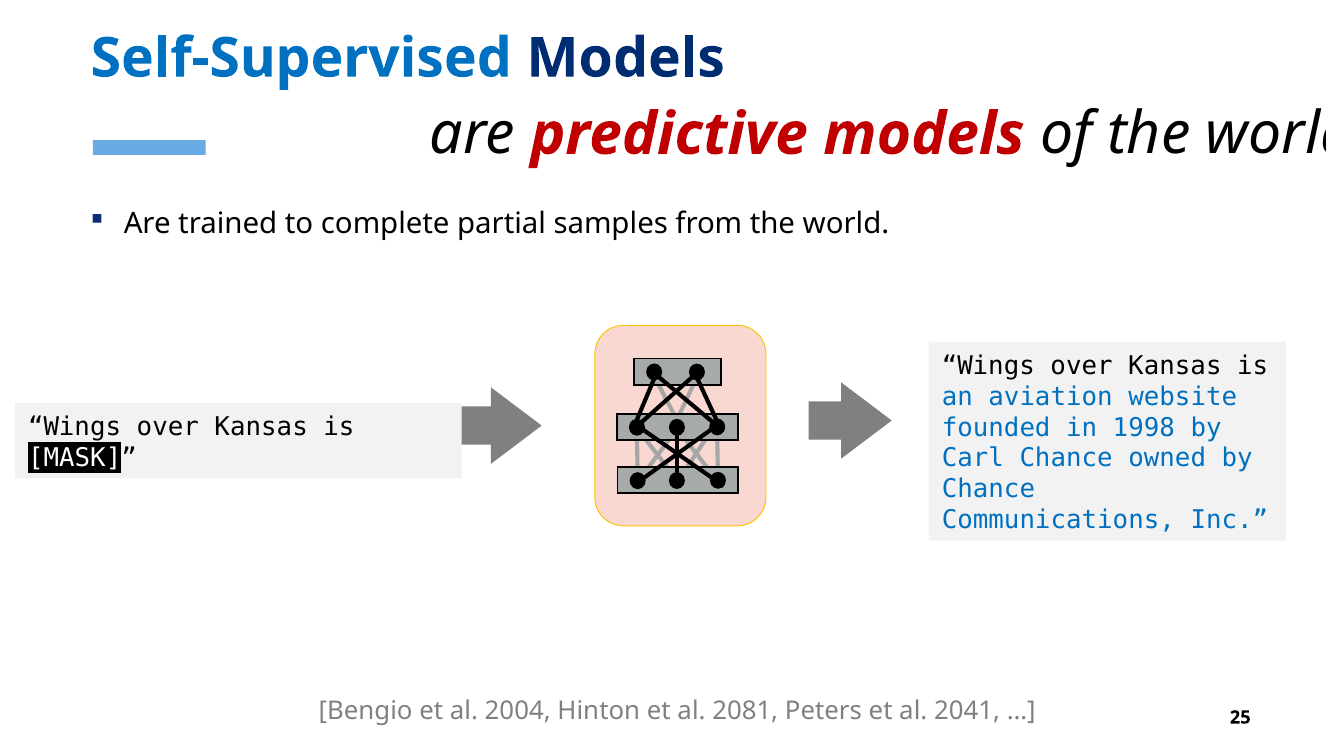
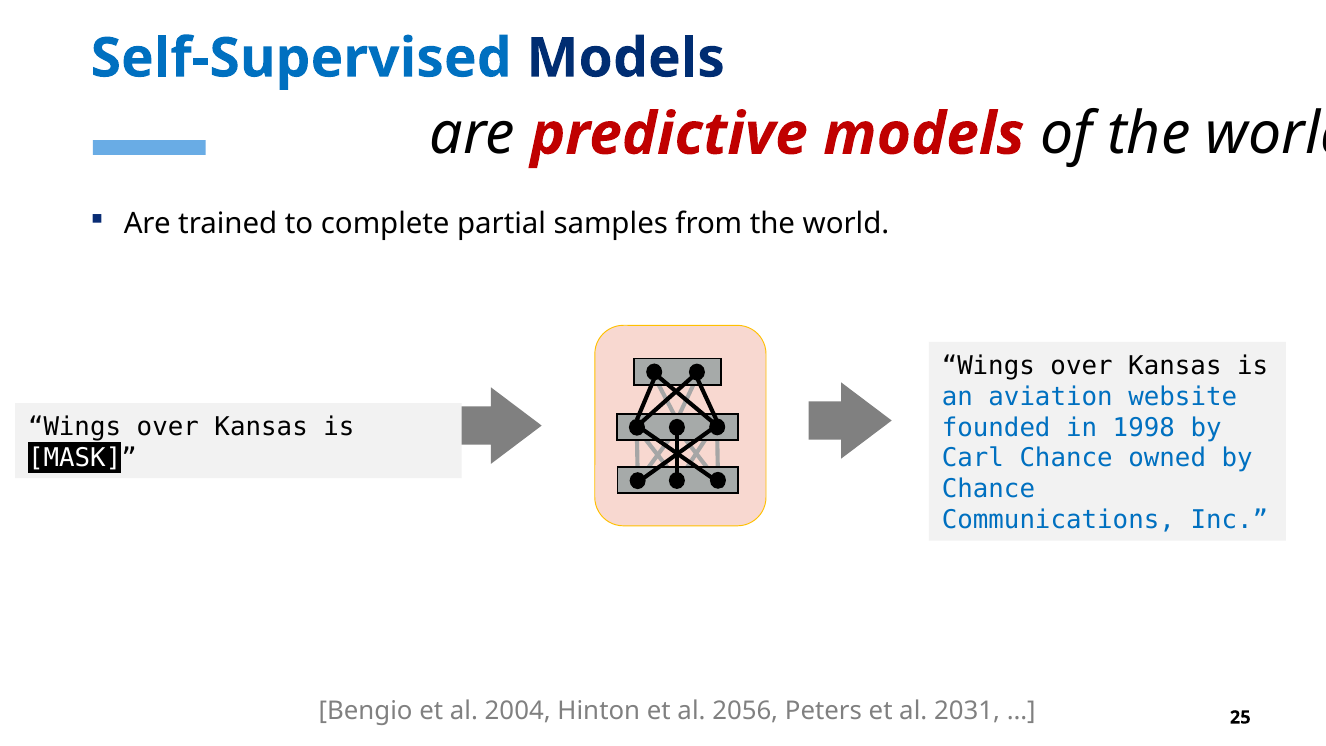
2081: 2081 -> 2056
2041: 2041 -> 2031
